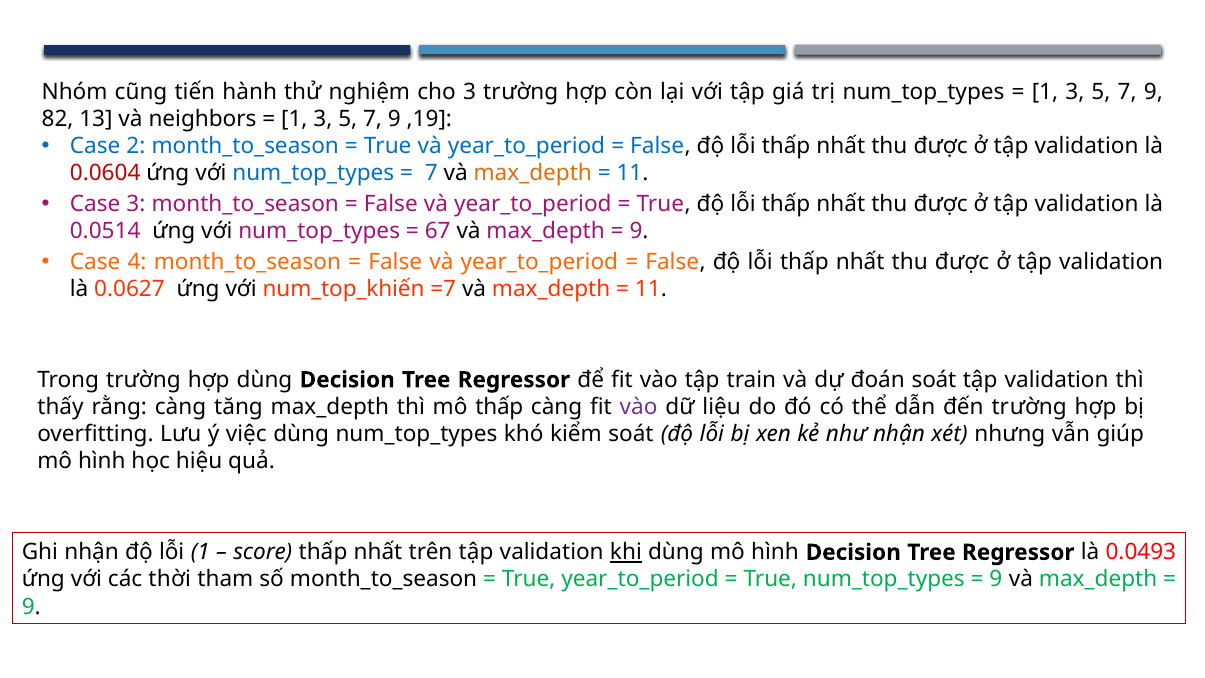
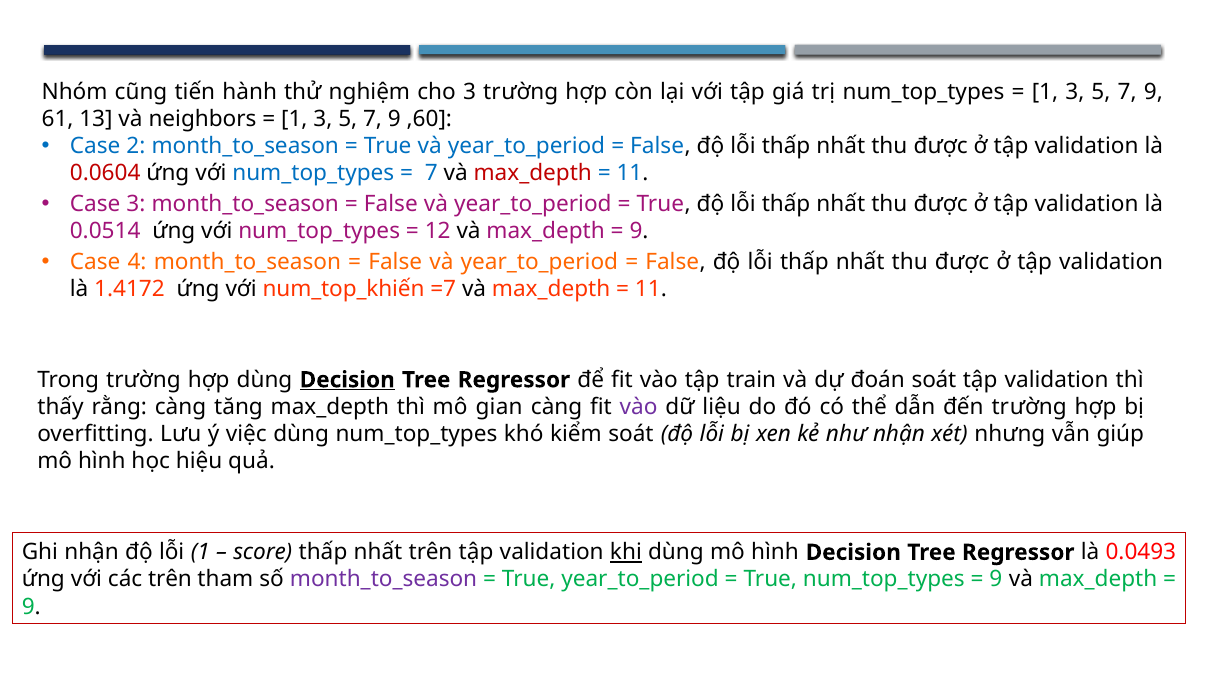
82: 82 -> 61
,19: ,19 -> ,60
max_depth at (533, 173) colour: orange -> red
67: 67 -> 12
0.0627: 0.0627 -> 1.4172
Decision at (347, 380) underline: none -> present
mô thấp: thấp -> gian
các thời: thời -> trên
month_to_season at (384, 579) colour: black -> purple
